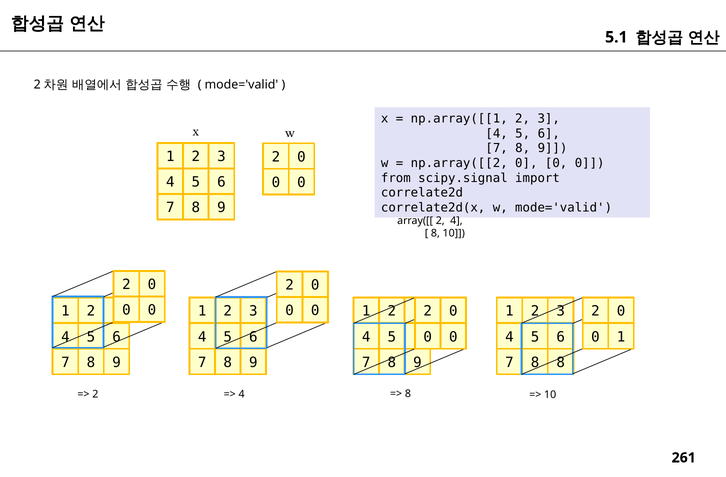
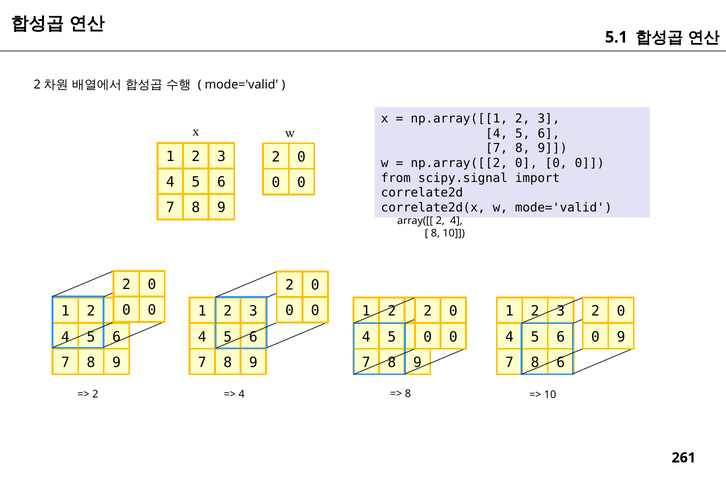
1 at (621, 337): 1 -> 9
8 8: 8 -> 6
